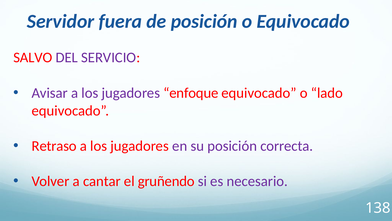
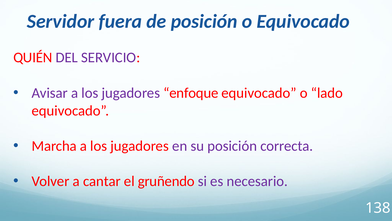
SALVO: SALVO -> QUIÉN
Retraso: Retraso -> Marcha
